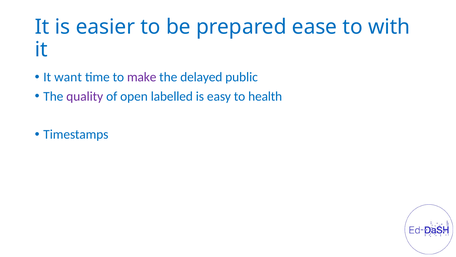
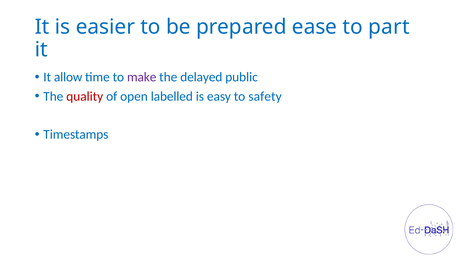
with: with -> part
want: want -> allow
quality colour: purple -> red
health: health -> safety
